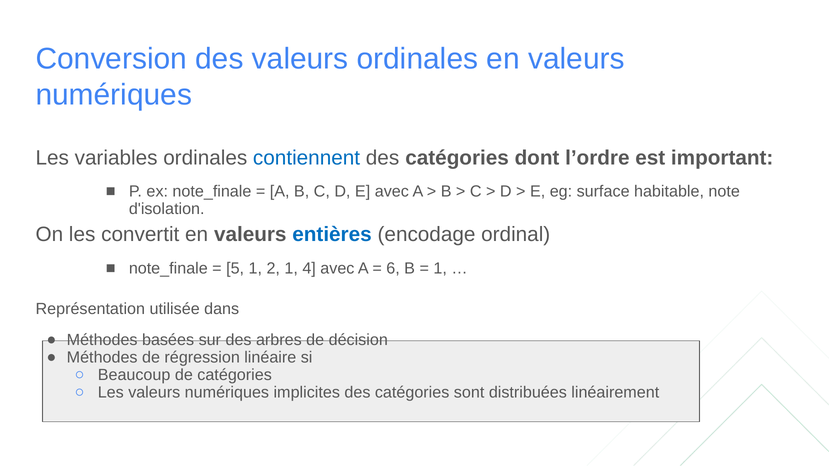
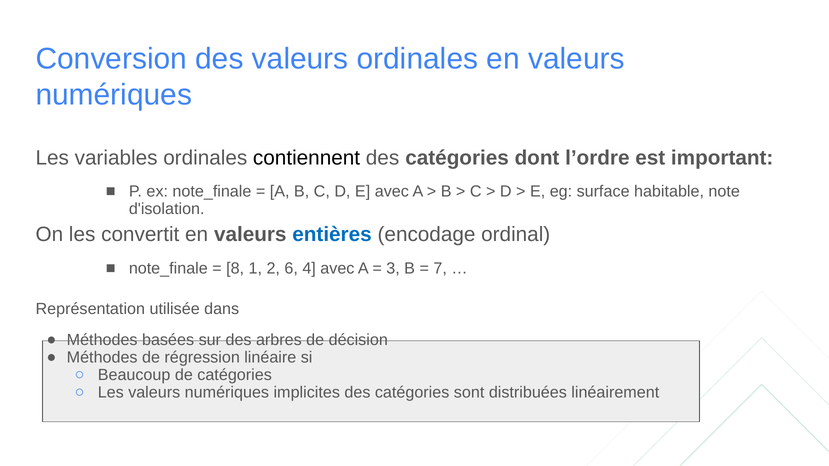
contiennent colour: blue -> black
5: 5 -> 8
2 1: 1 -> 6
6: 6 -> 3
1 at (440, 268): 1 -> 7
